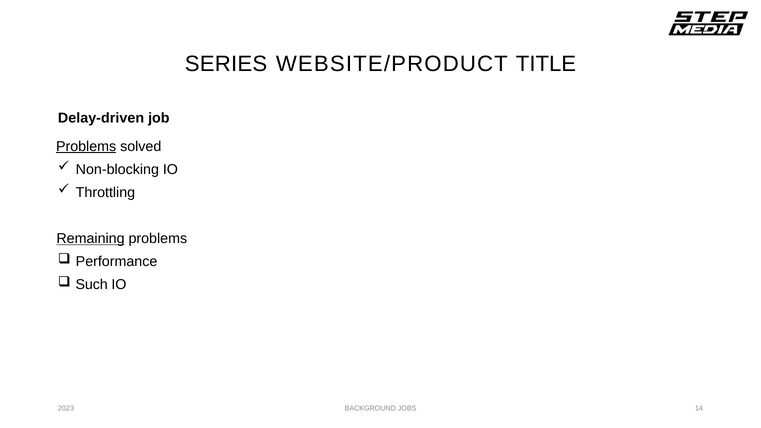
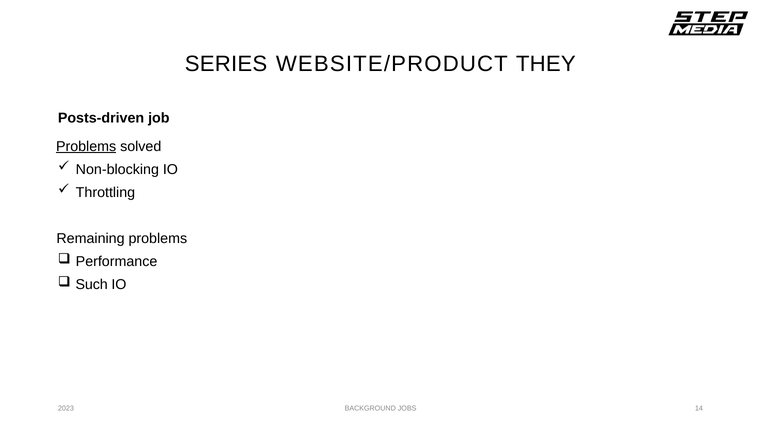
TITLE: TITLE -> THEY
Delay-driven: Delay-driven -> Posts-driven
Remaining underline: present -> none
